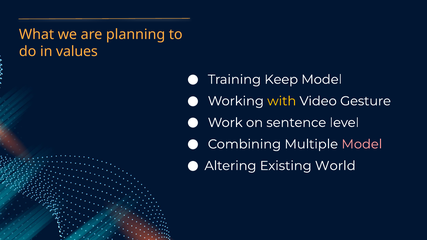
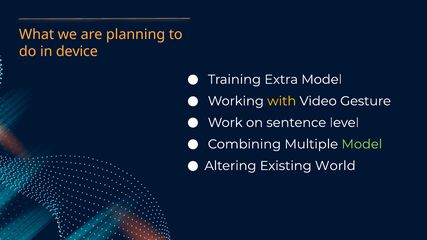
values: values -> device
Keep: Keep -> Extra
Model at (362, 144) colour: pink -> light green
